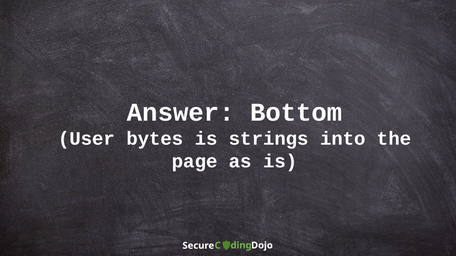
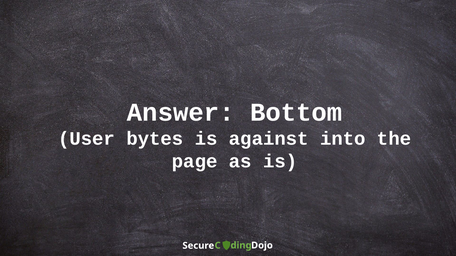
strings: strings -> against
